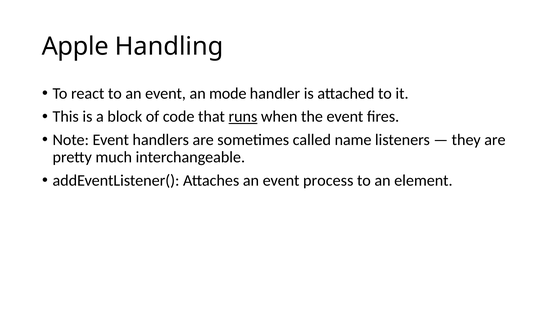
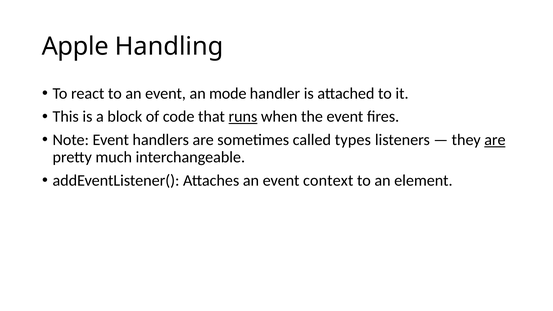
name: name -> types
are at (495, 140) underline: none -> present
process: process -> context
